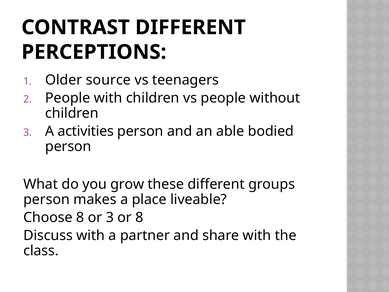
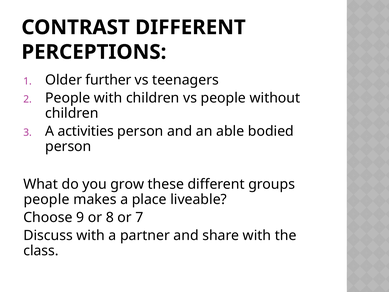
source: source -> further
person at (47, 199): person -> people
Choose 8: 8 -> 9
or 3: 3 -> 8
or 8: 8 -> 7
